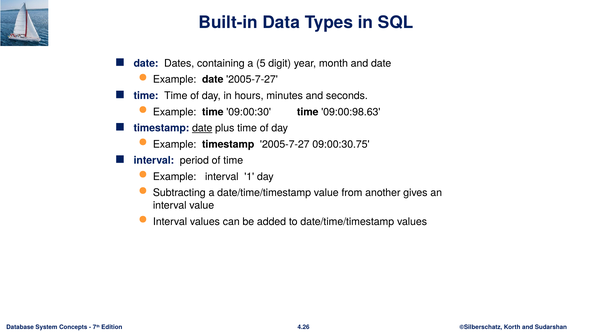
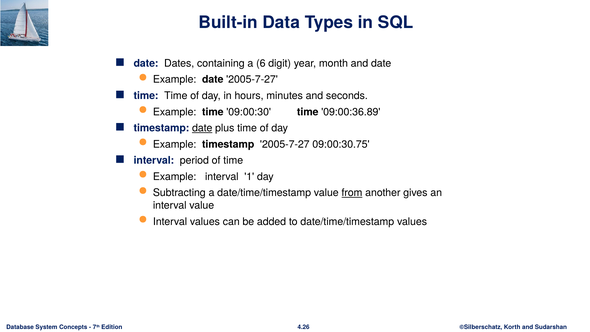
5: 5 -> 6
09:00:98.63: 09:00:98.63 -> 09:00:36.89
from underline: none -> present
